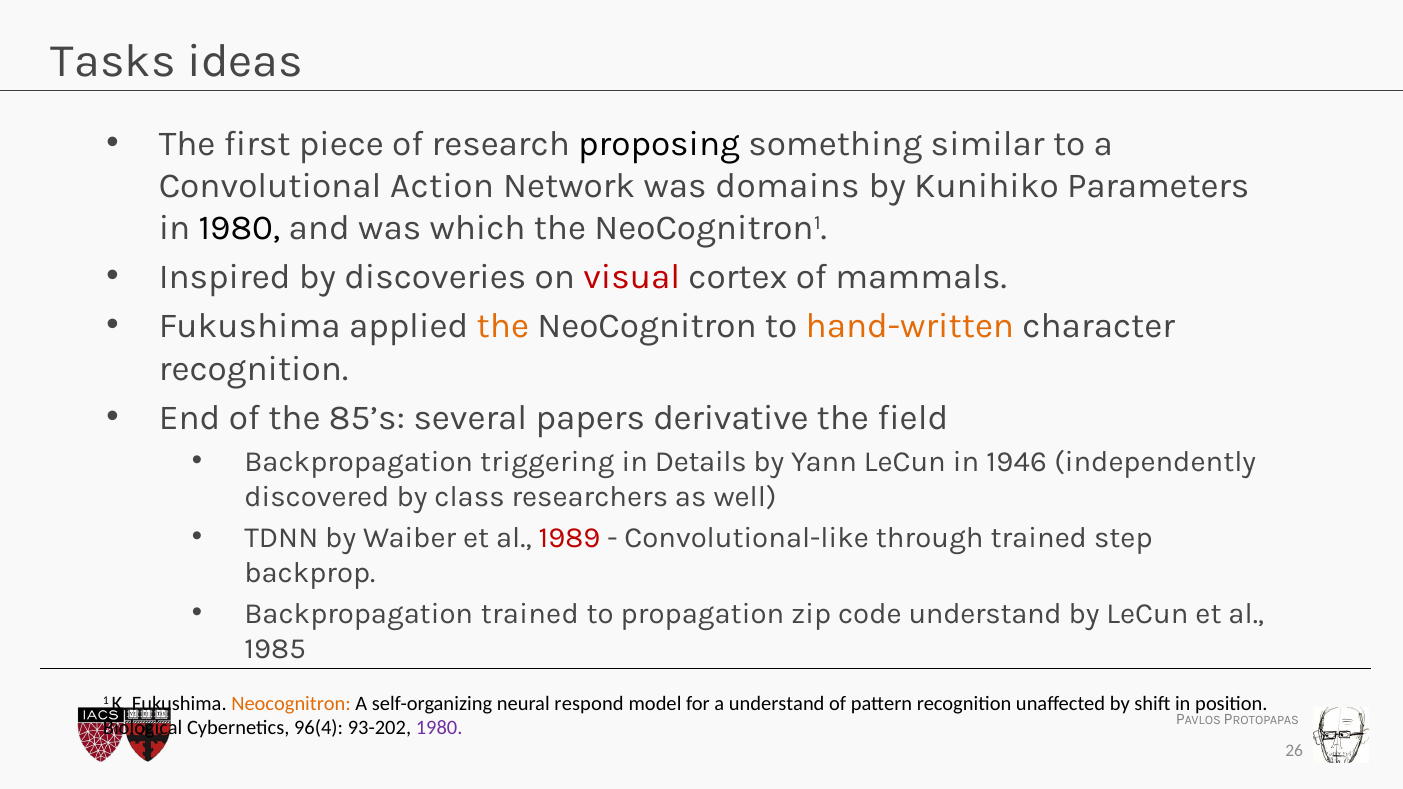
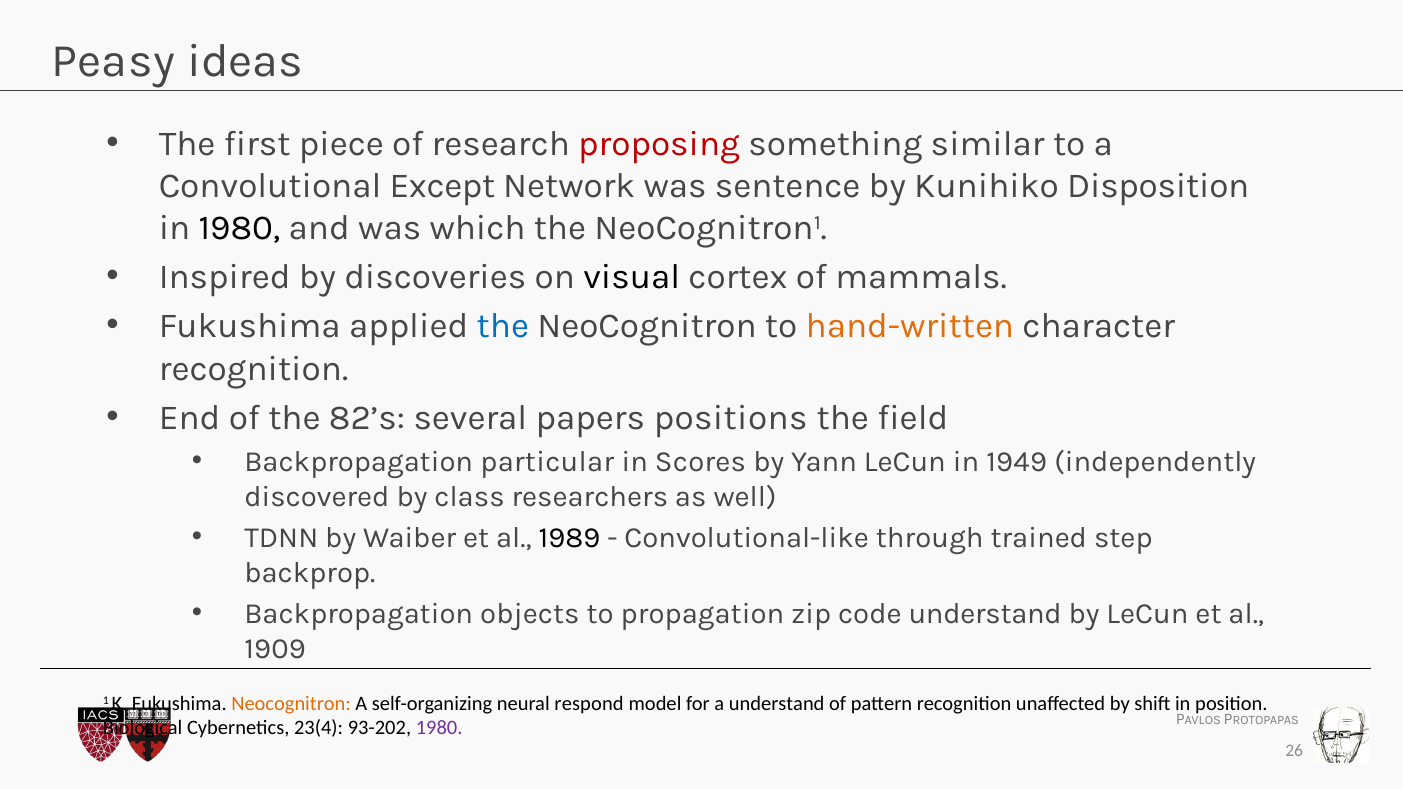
Tasks: Tasks -> Peasy
proposing colour: black -> red
Action: Action -> Except
domains: domains -> sentence
Parameters: Parameters -> Disposition
visual colour: red -> black
the at (503, 326) colour: orange -> blue
85’s: 85’s -> 82’s
derivative: derivative -> positions
triggering: triggering -> particular
Details: Details -> Scores
1946: 1946 -> 1949
1989 colour: red -> black
Backpropagation trained: trained -> objects
1985: 1985 -> 1909
96(4: 96(4 -> 23(4
